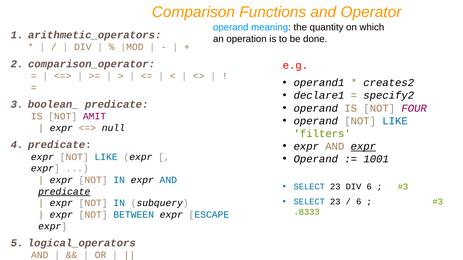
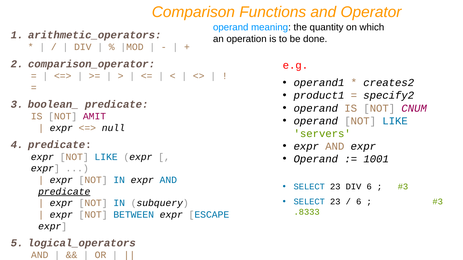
declare1: declare1 -> product1
FOUR: FOUR -> CNUM
filters: filters -> servers
expr at (363, 147) underline: present -> none
